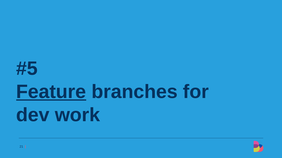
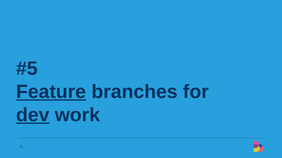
dev underline: none -> present
